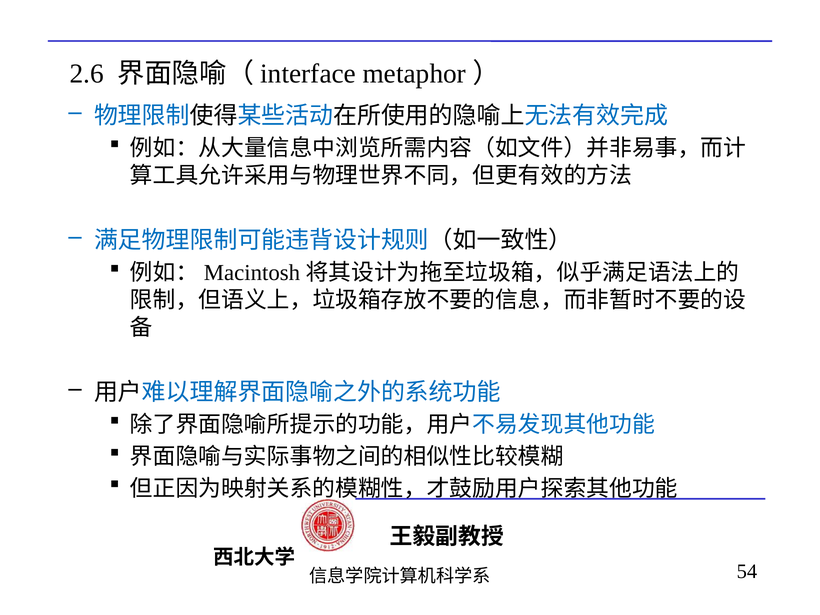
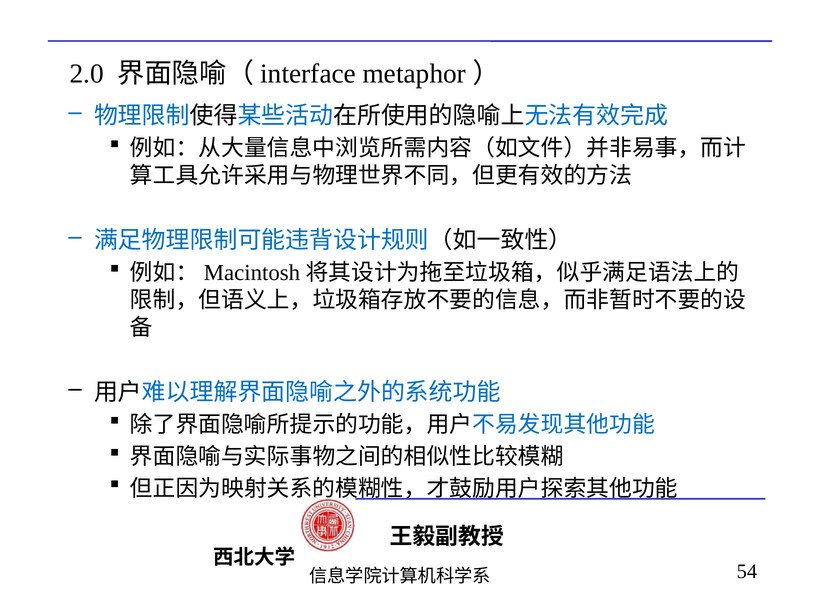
2.6: 2.6 -> 2.0
